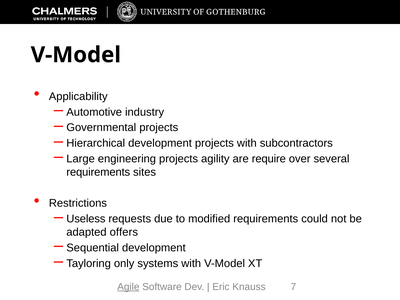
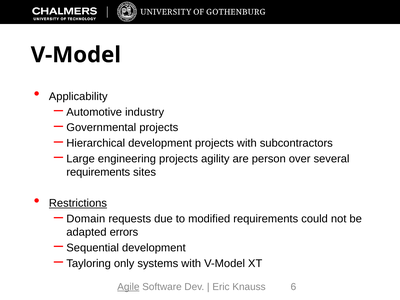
require: require -> person
Restrictions underline: none -> present
Useless: Useless -> Domain
offers: offers -> errors
7: 7 -> 6
